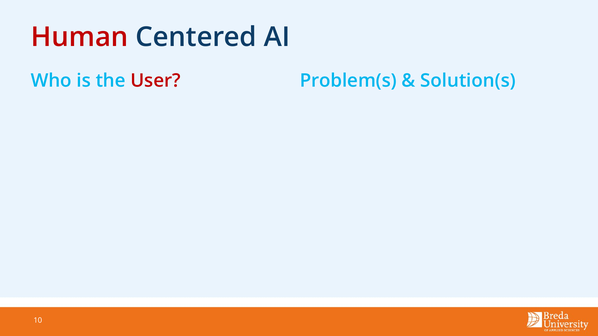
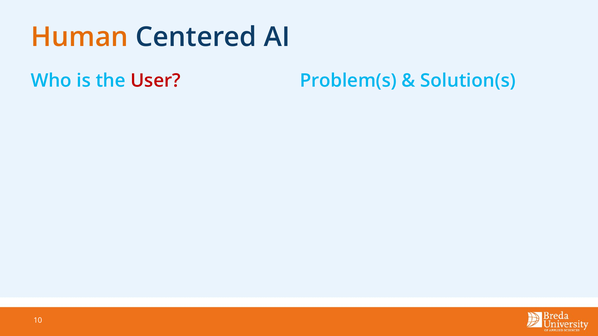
Human colour: red -> orange
